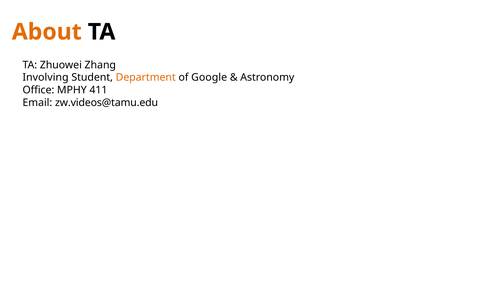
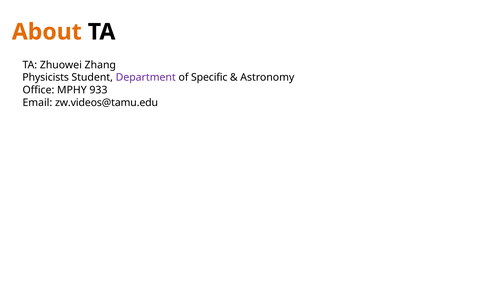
Involving: Involving -> Physicists
Department colour: orange -> purple
Google: Google -> Specific
411: 411 -> 933
